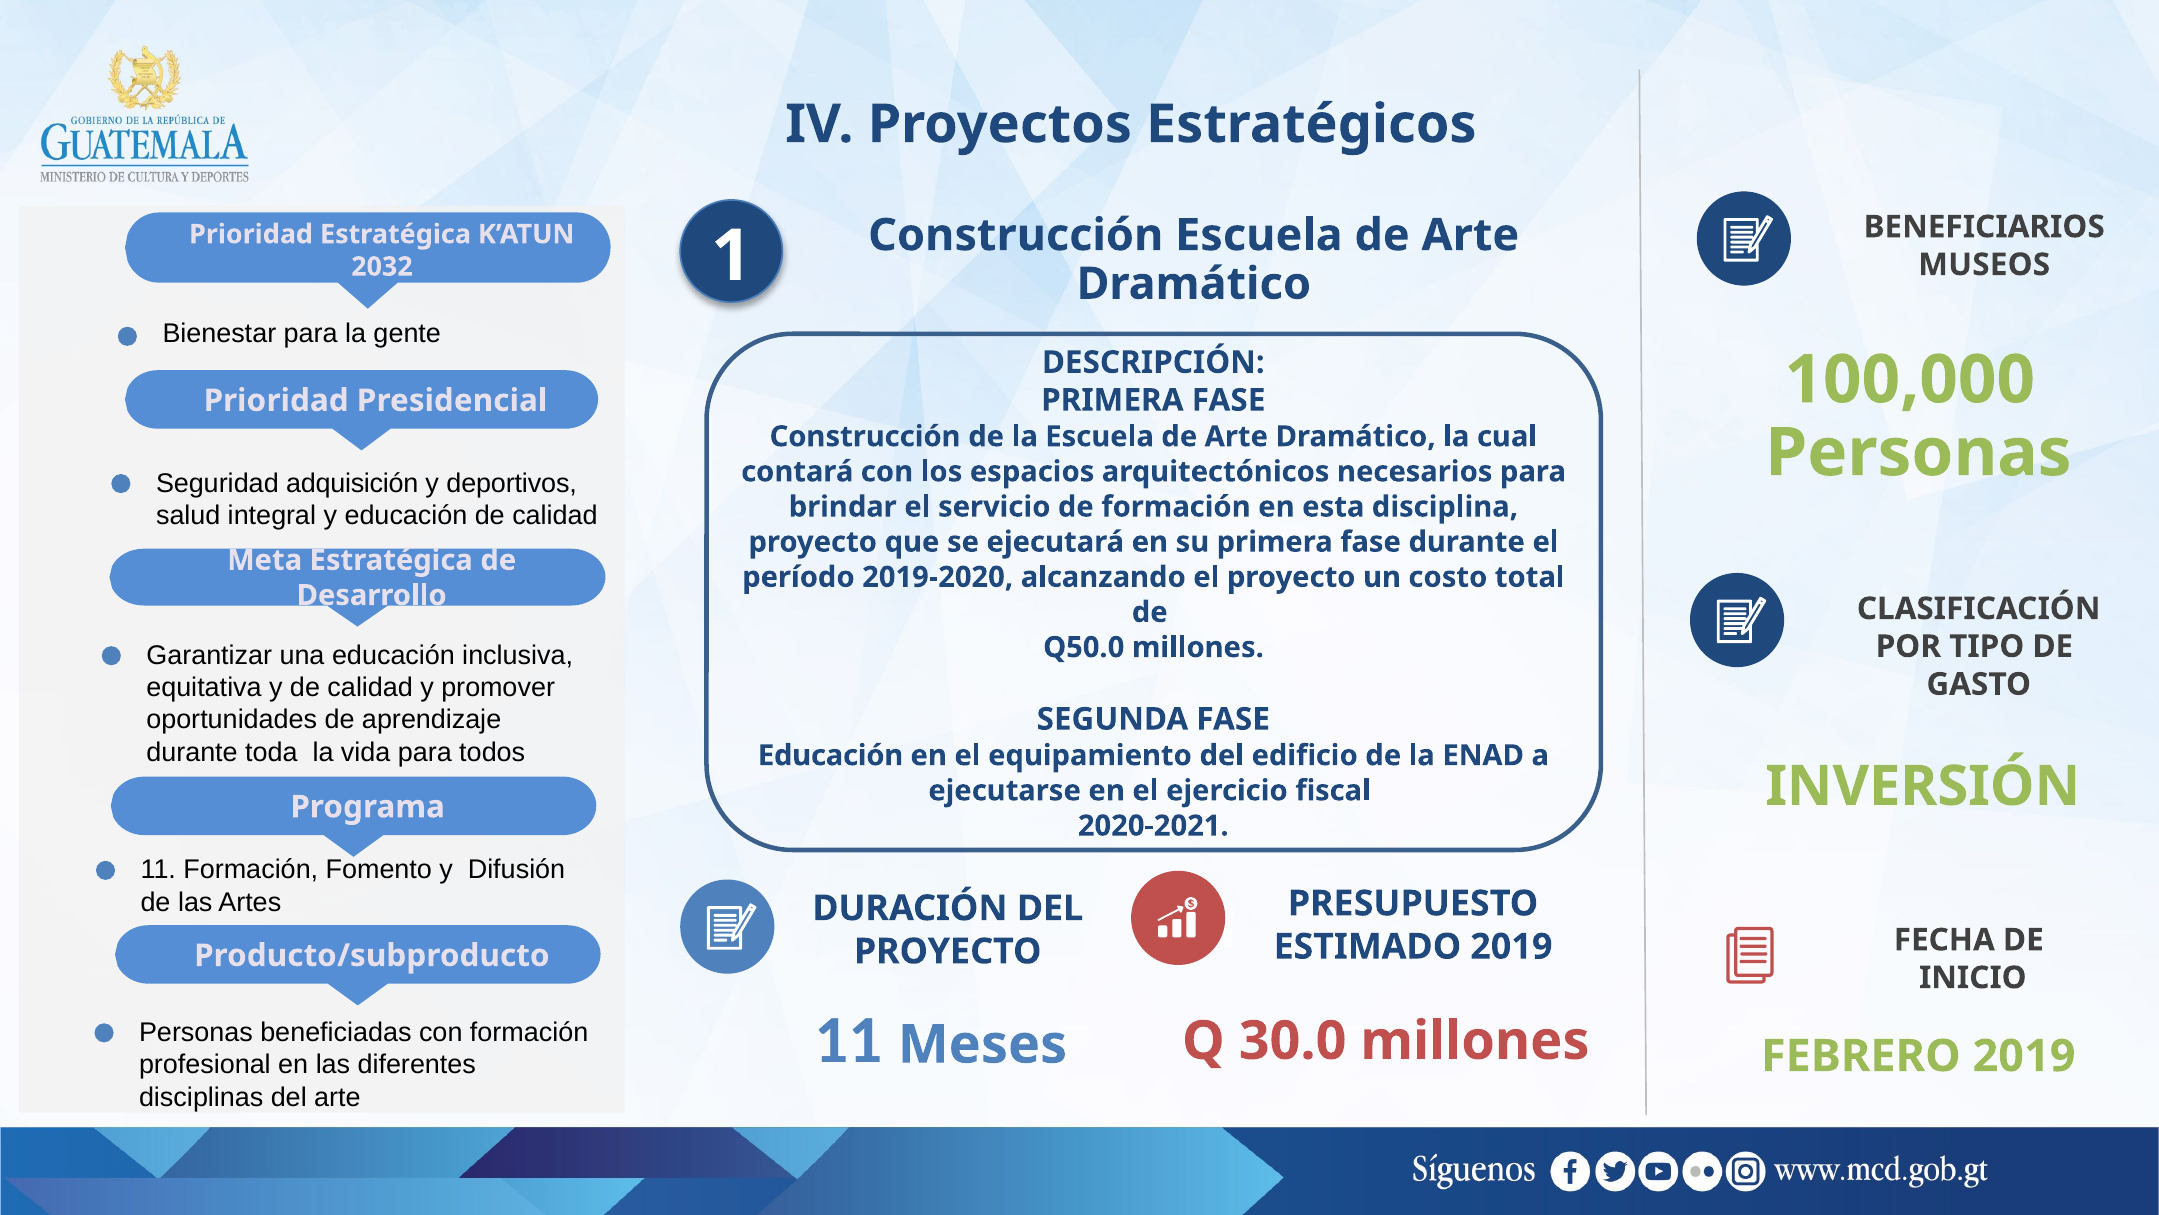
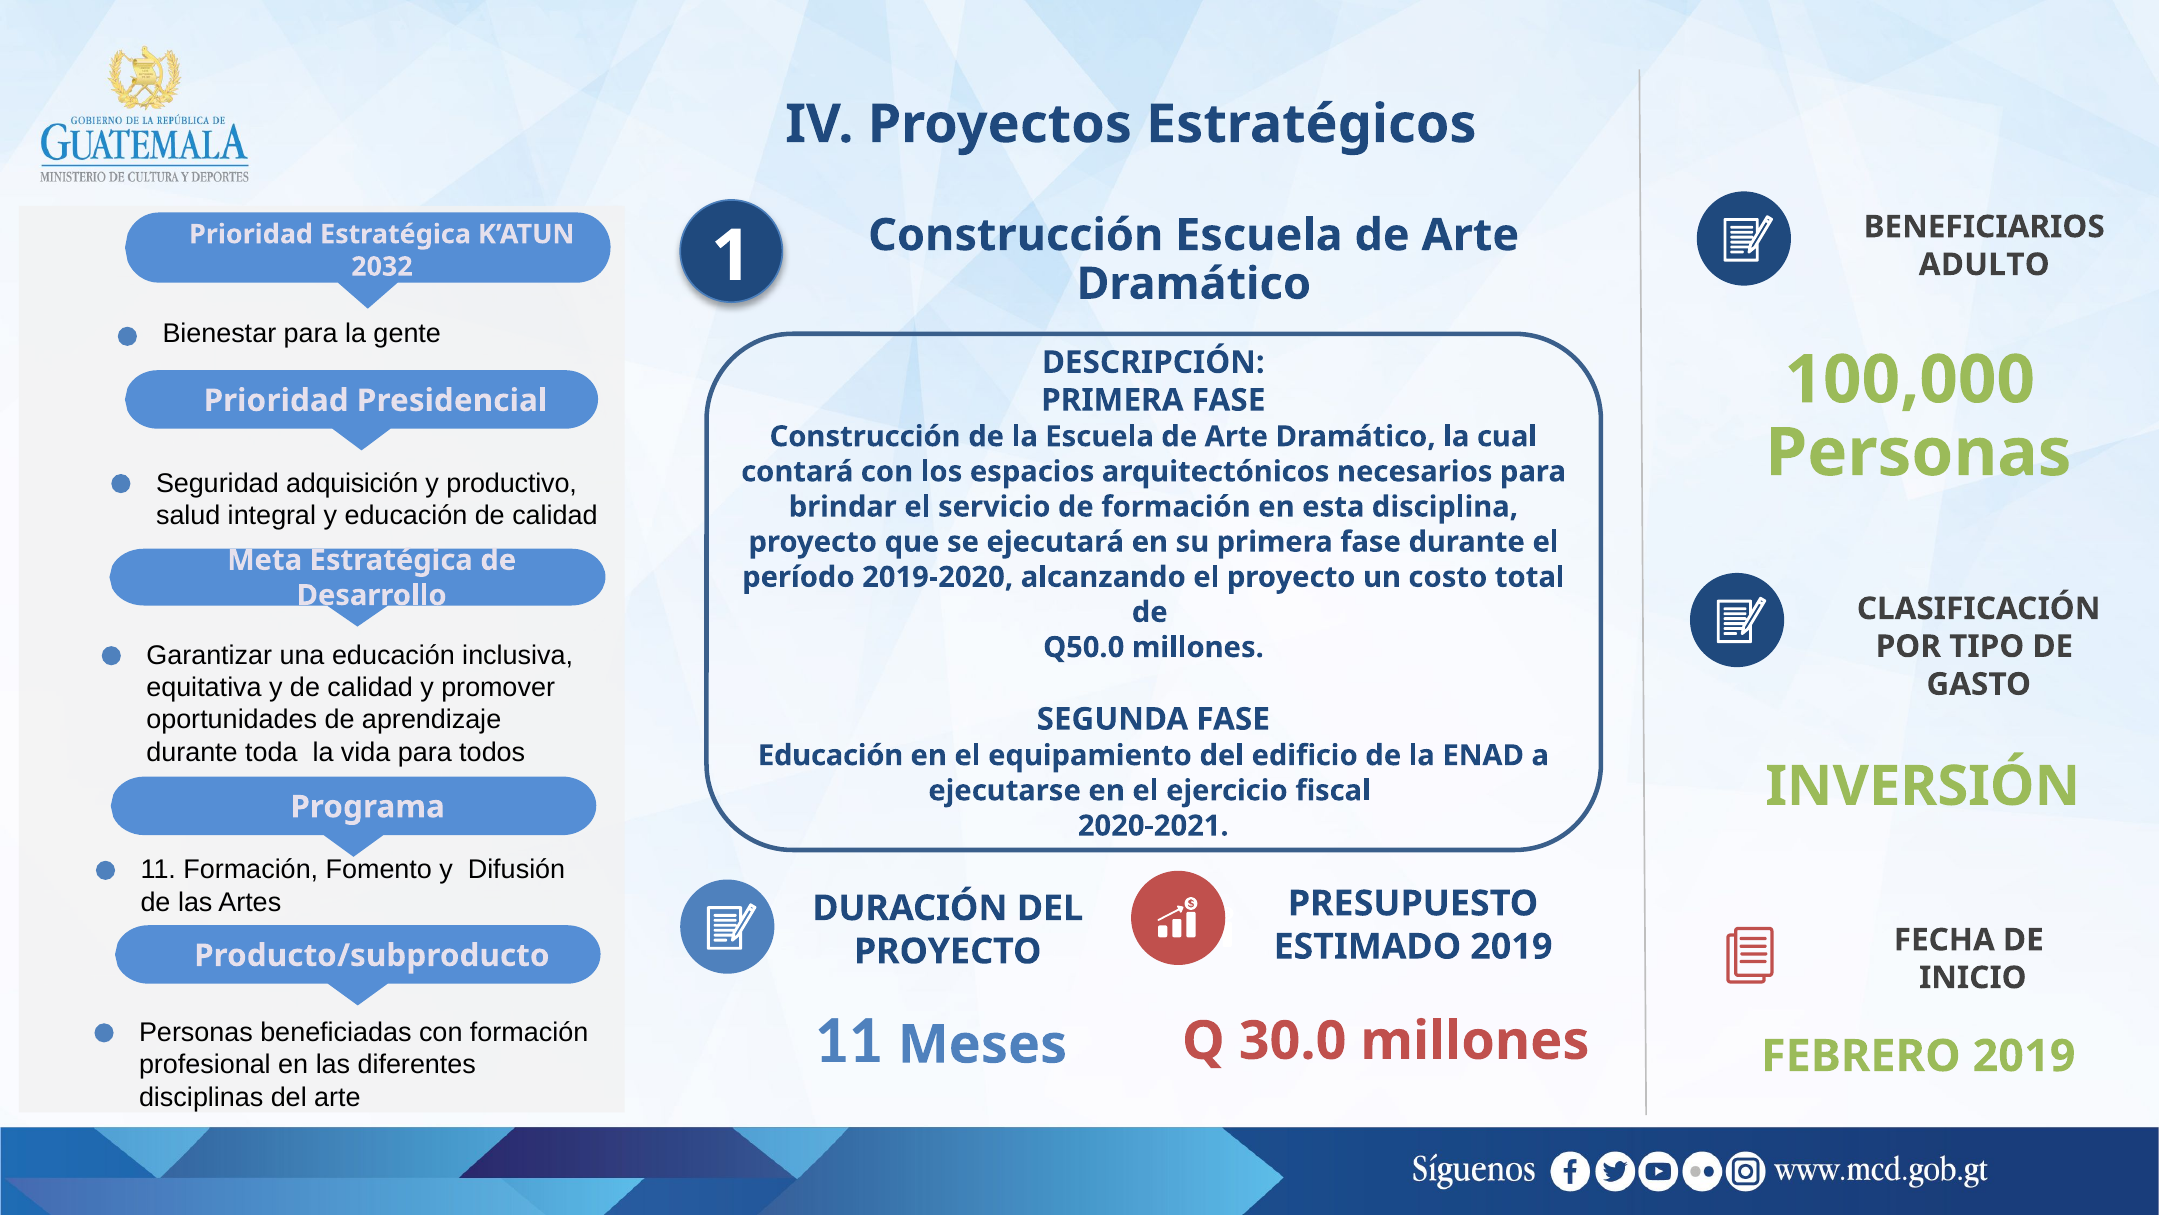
MUSEOS: MUSEOS -> ADULTO
deportivos: deportivos -> productivo
